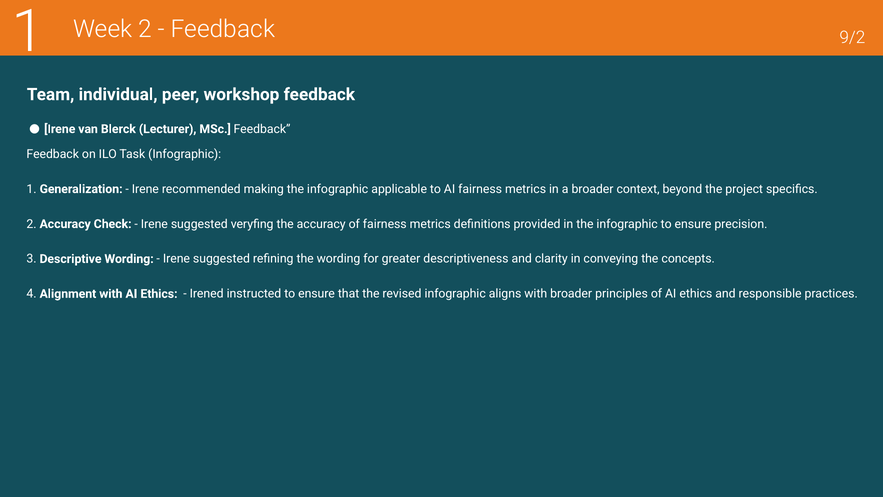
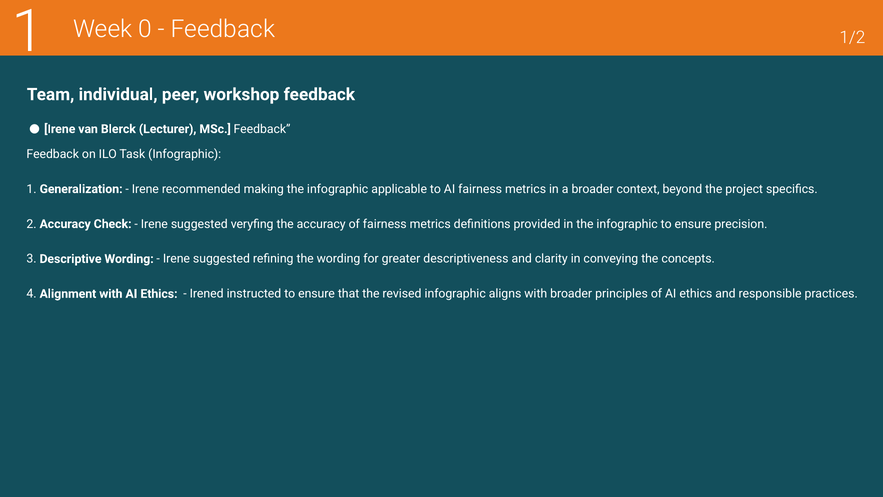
Week 2: 2 -> 0
9/2: 9/2 -> 1/2
